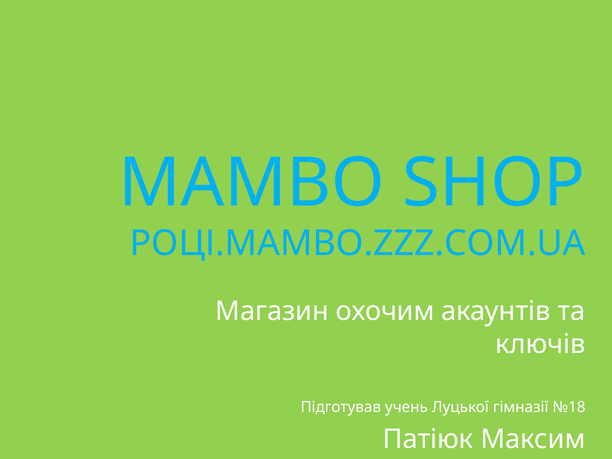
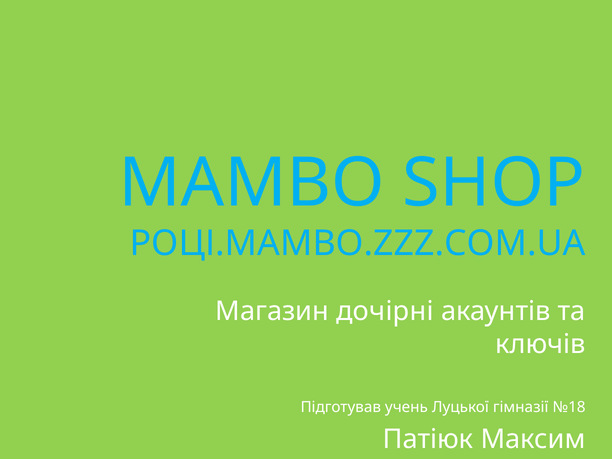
охочим: охочим -> дочірні
